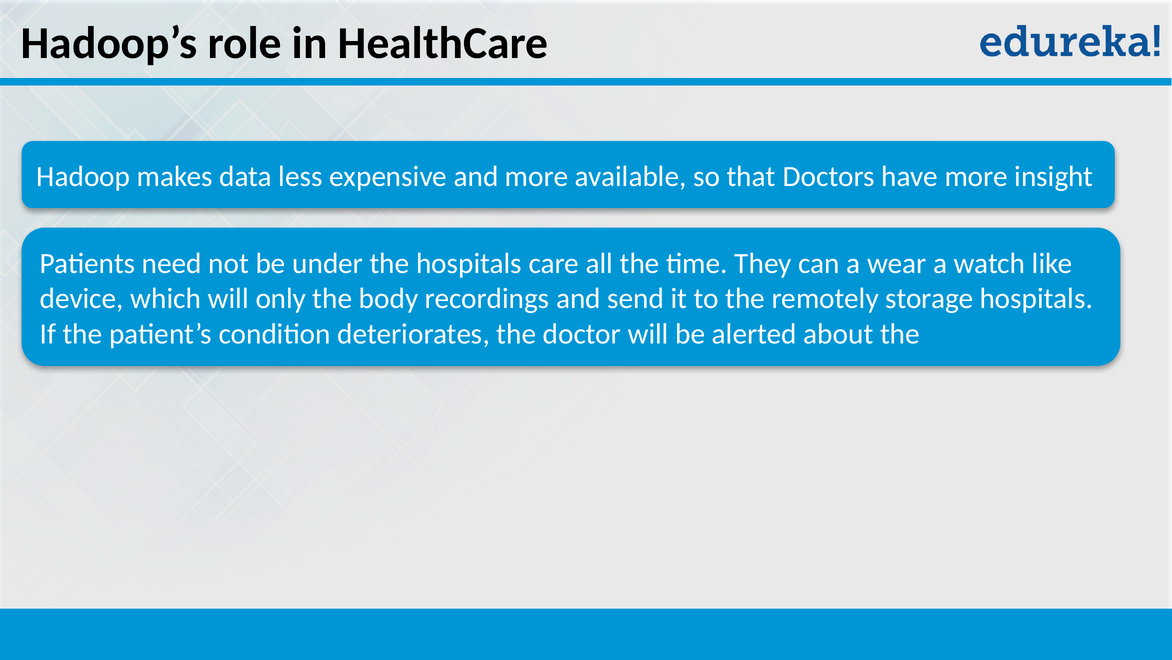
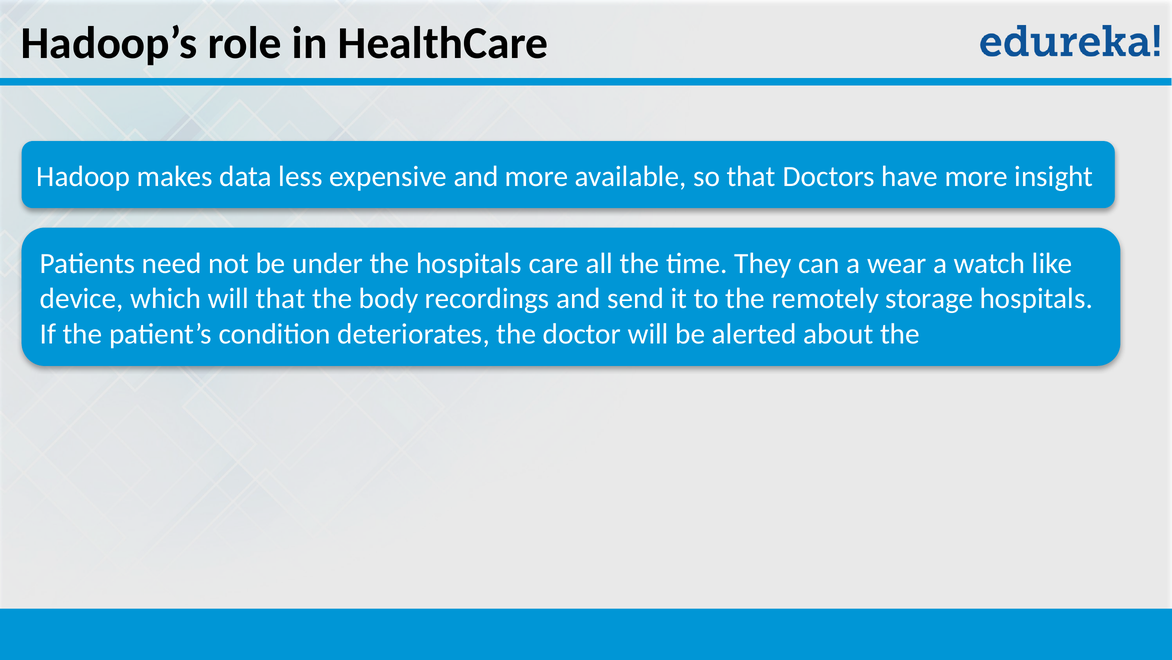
will only: only -> that
